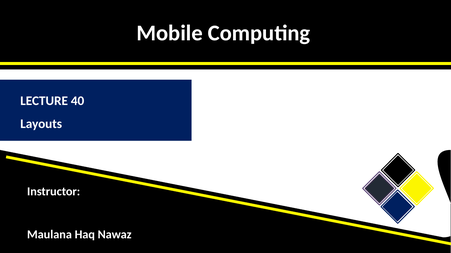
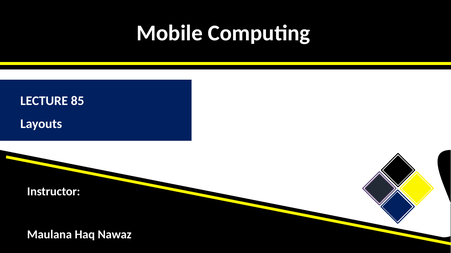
40: 40 -> 85
